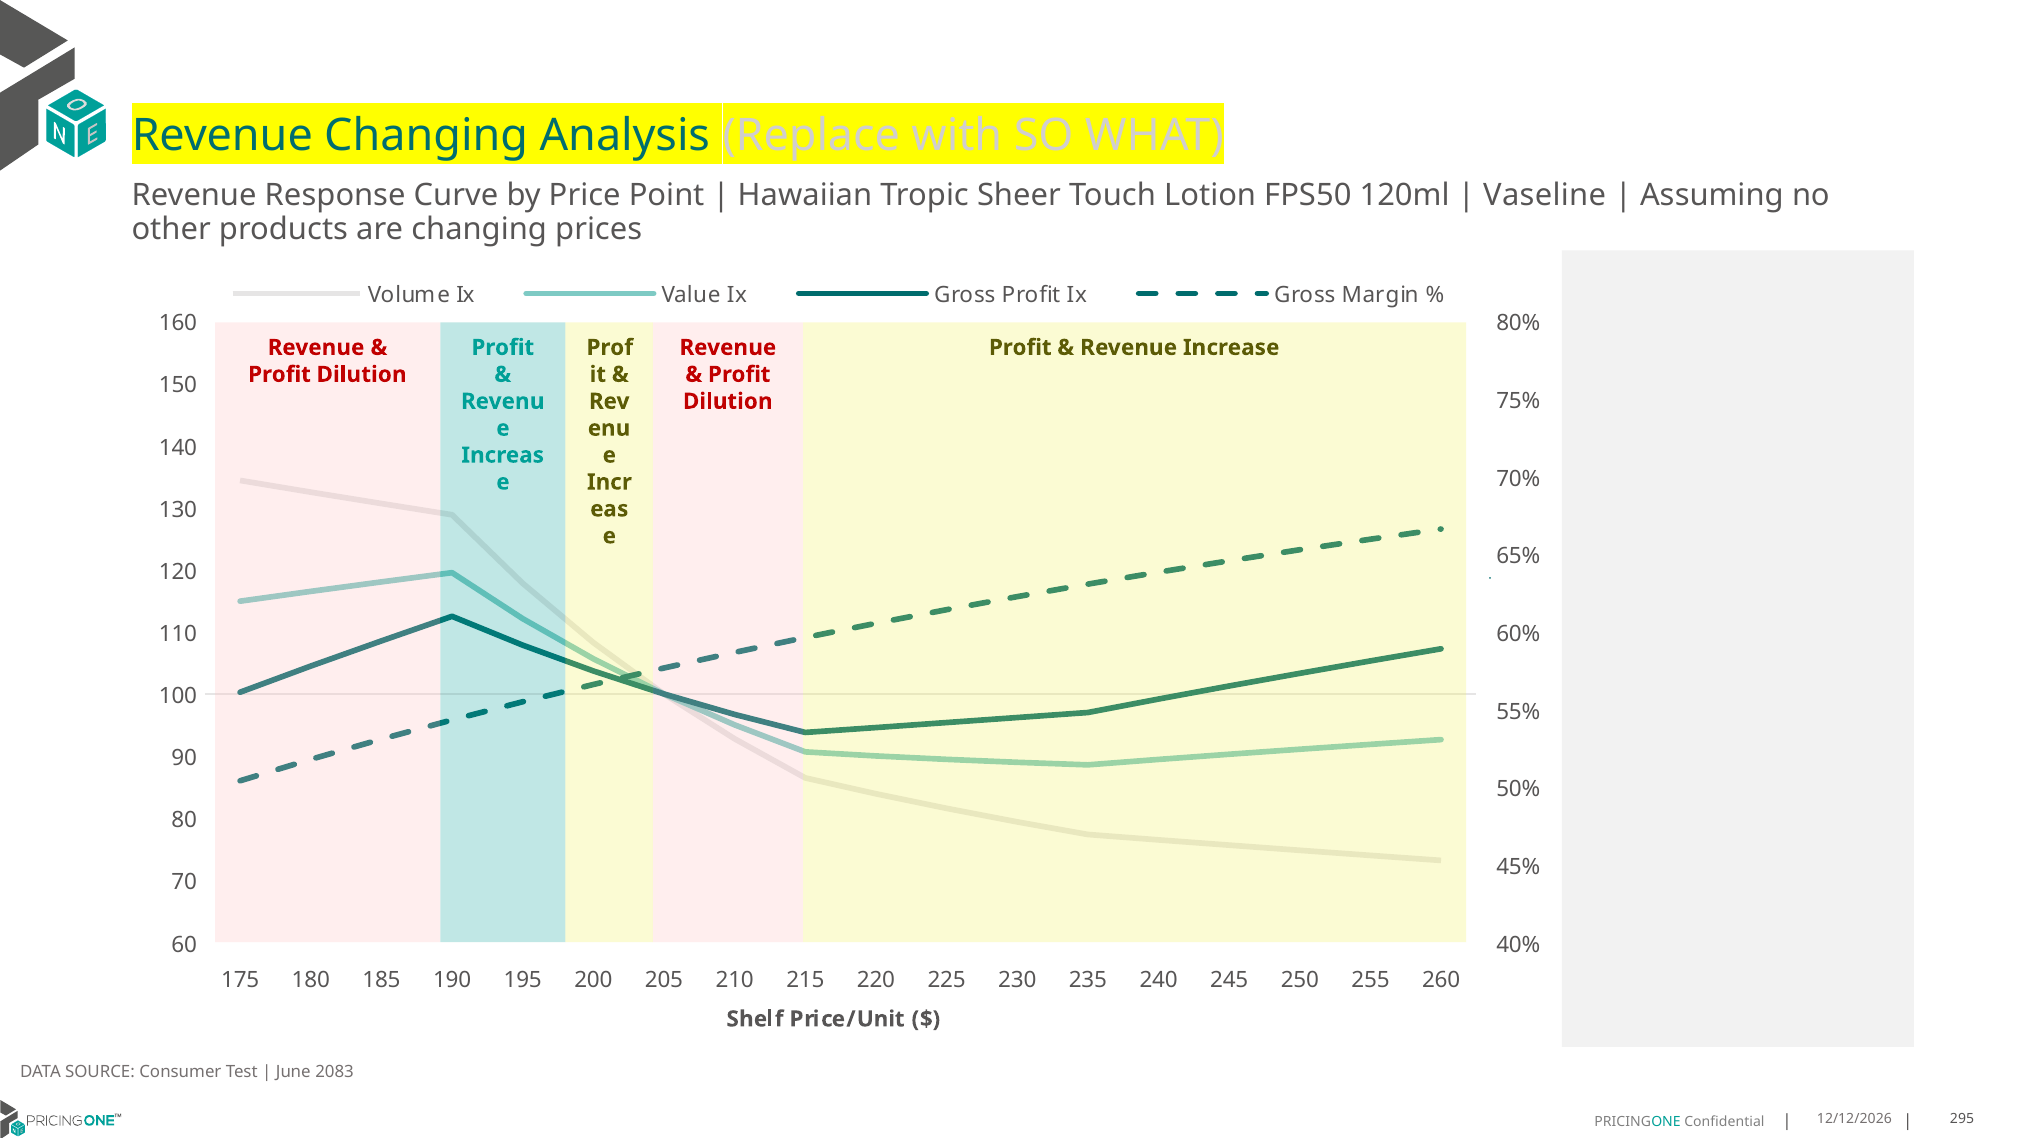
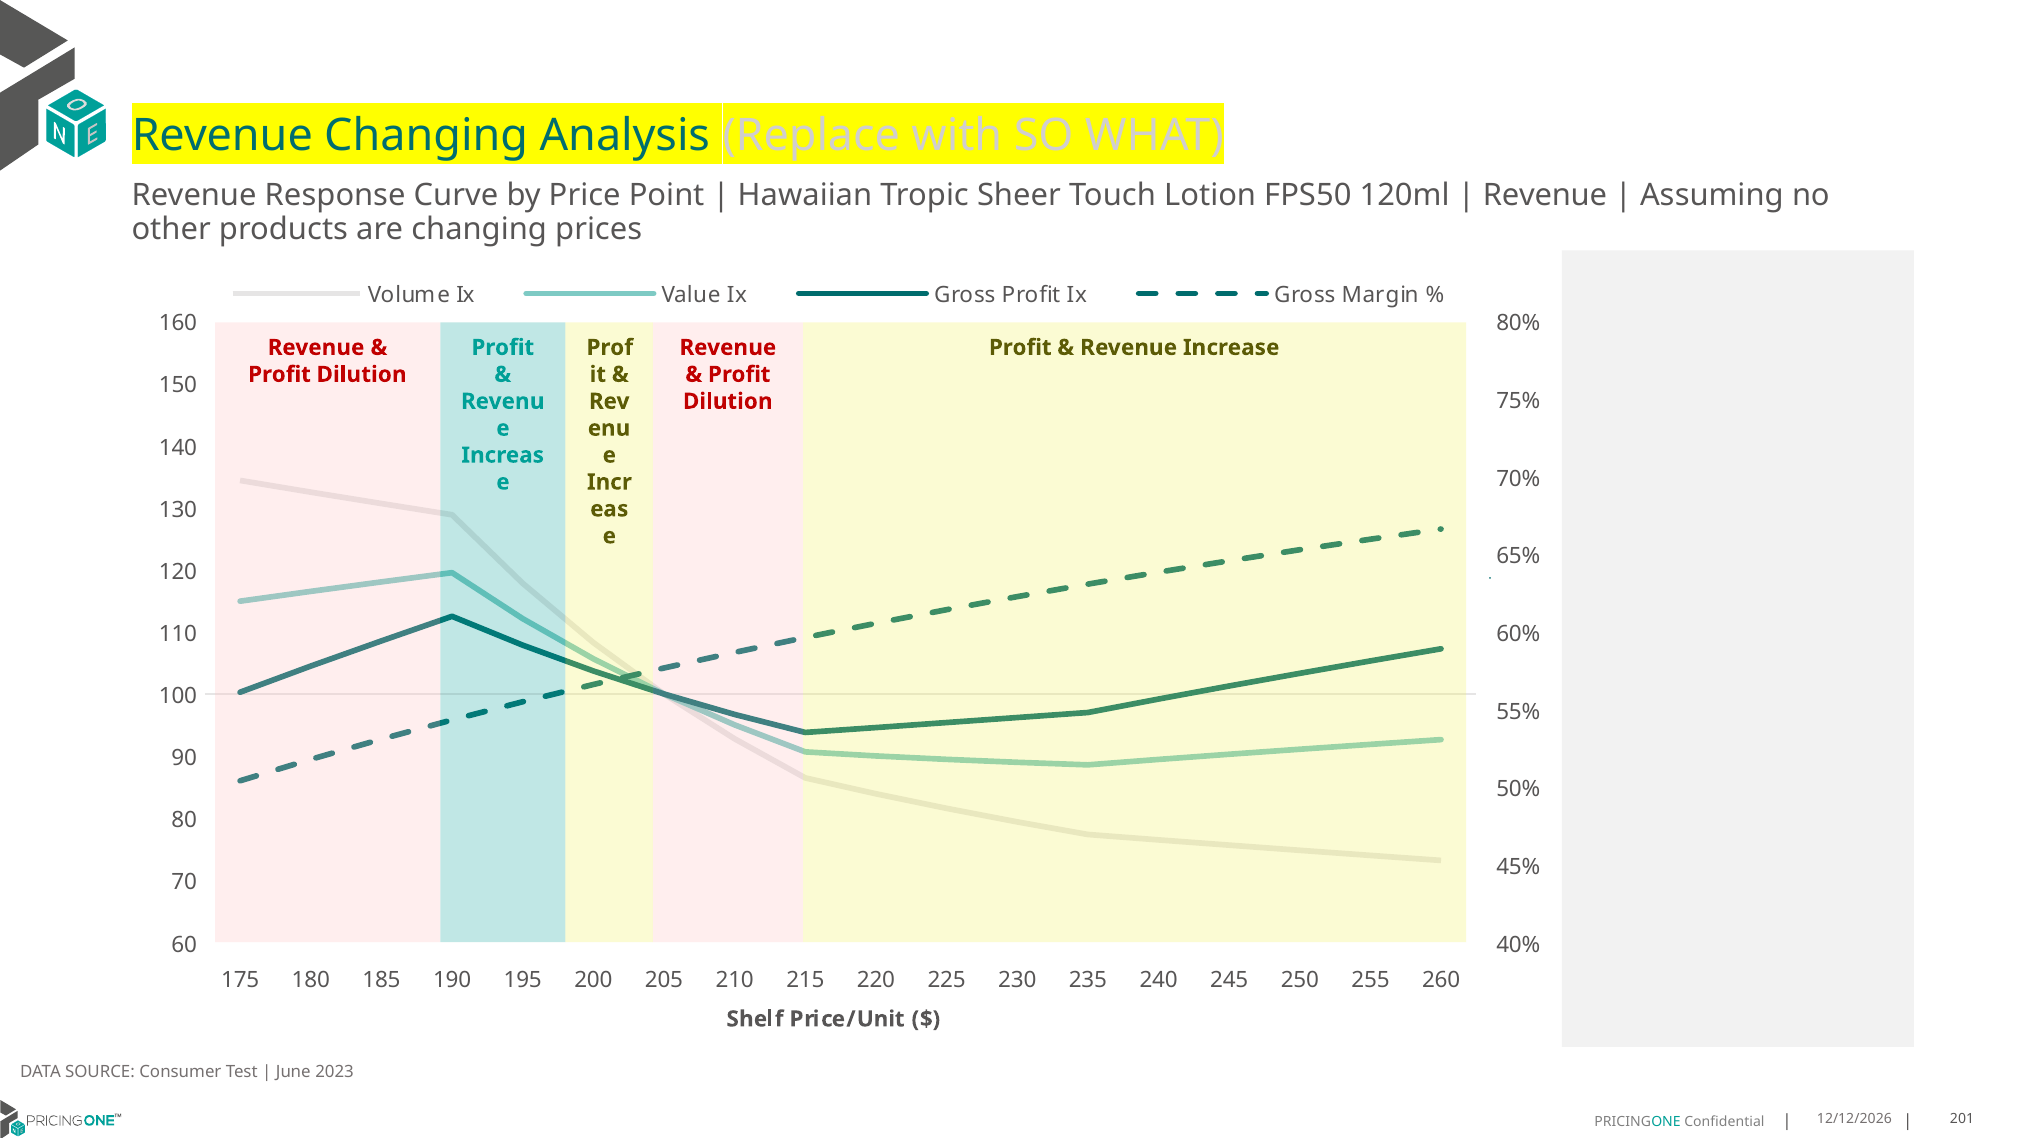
Vaseline at (1545, 196): Vaseline -> Revenue
2083: 2083 -> 2023
295: 295 -> 201
